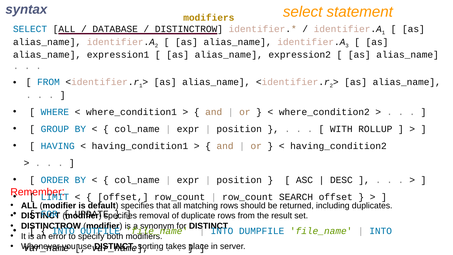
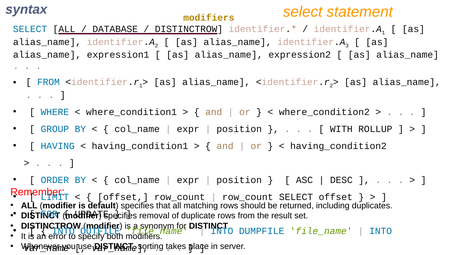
row_count SEARCH: SEARCH -> SELECT
